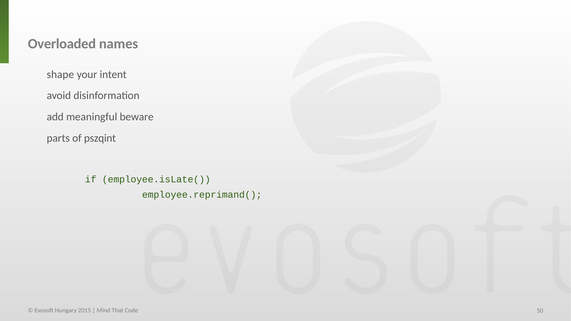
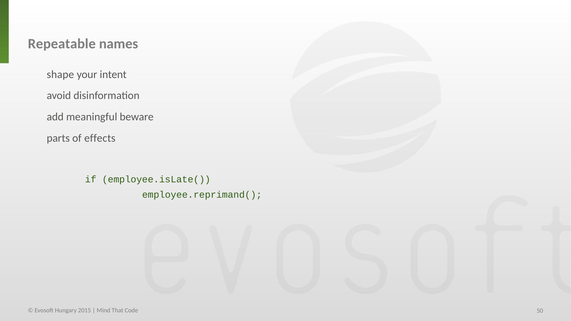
Overloaded: Overloaded -> Repeatable
pszqint: pszqint -> effects
